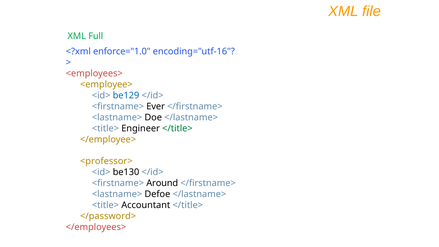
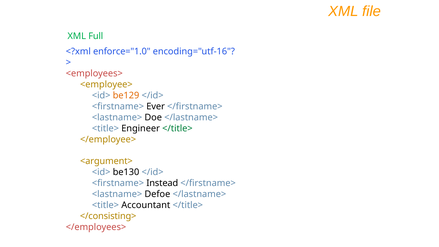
be129 colour: blue -> orange
<professor>: <professor> -> <argument>
Around: Around -> Instead
</password>: </password> -> </consisting>
